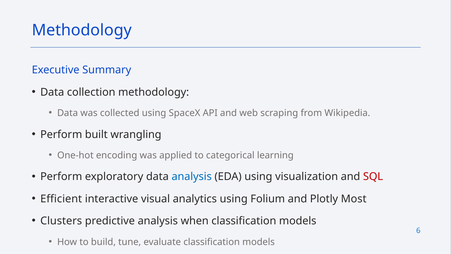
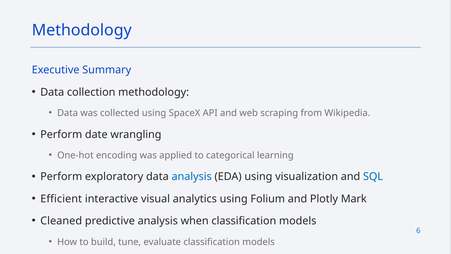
built: built -> date
SQL colour: red -> blue
Most: Most -> Mark
Clusters: Clusters -> Cleaned
